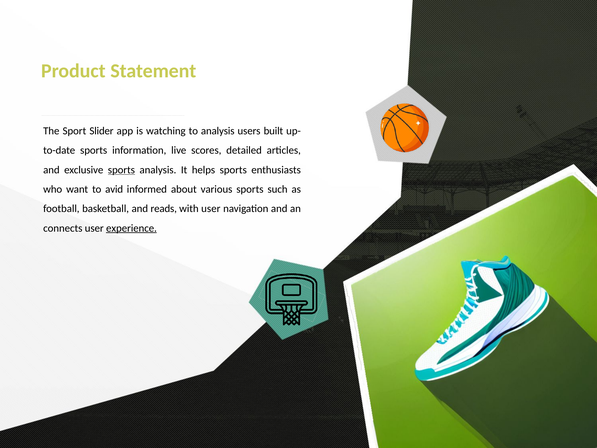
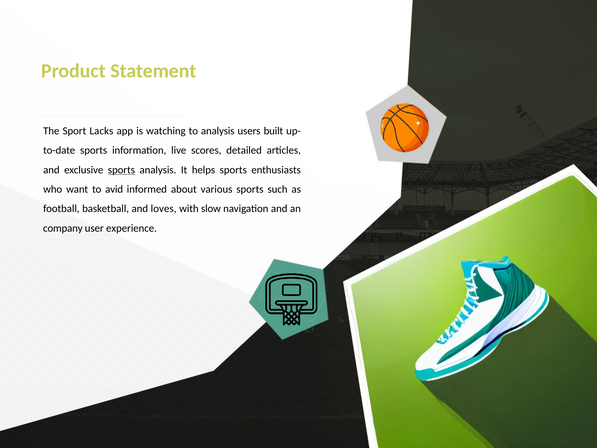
Slider: Slider -> Lacks
reads: reads -> loves
with user: user -> slow
connects: connects -> company
experience underline: present -> none
